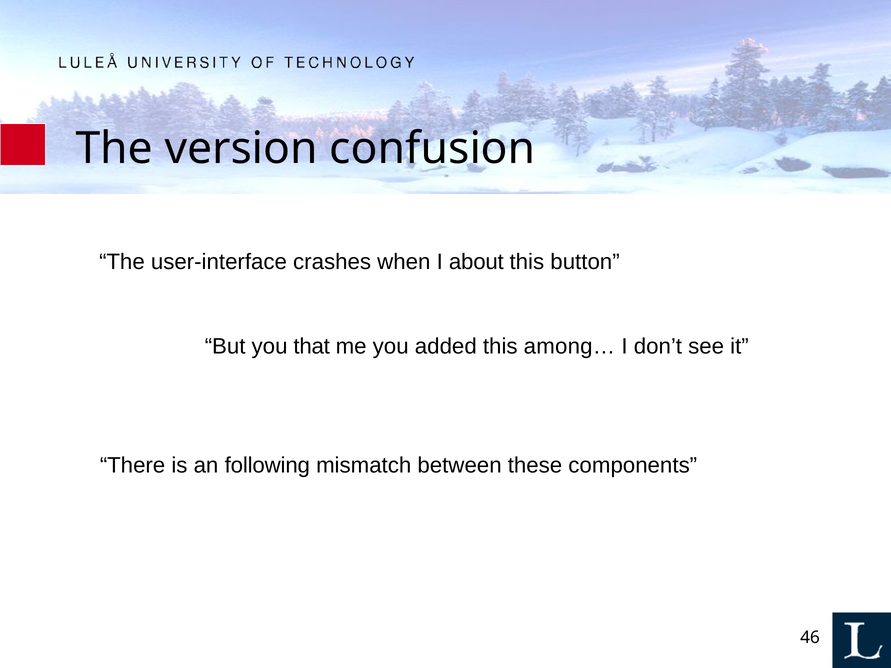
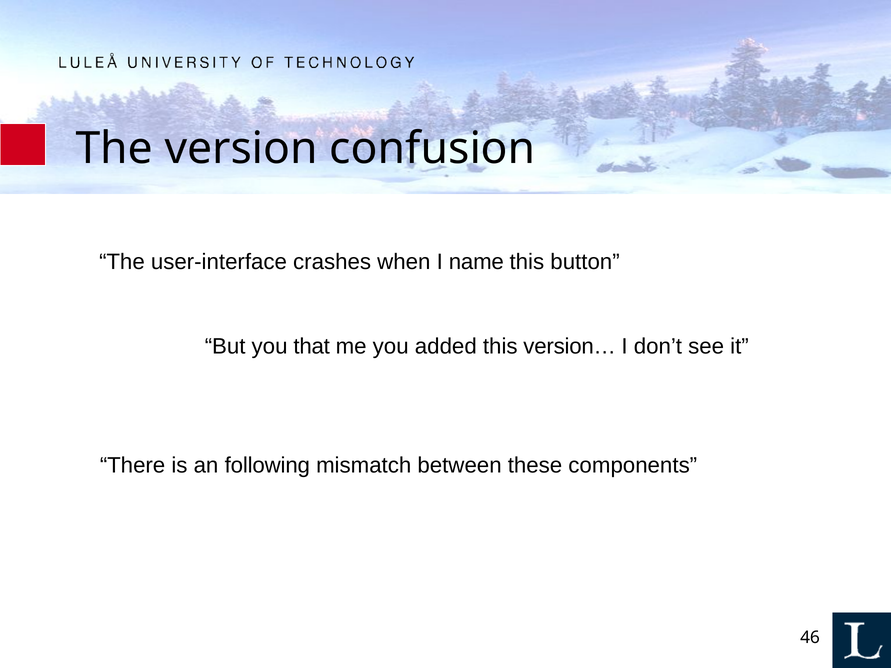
about: about -> name
among…: among… -> version…
